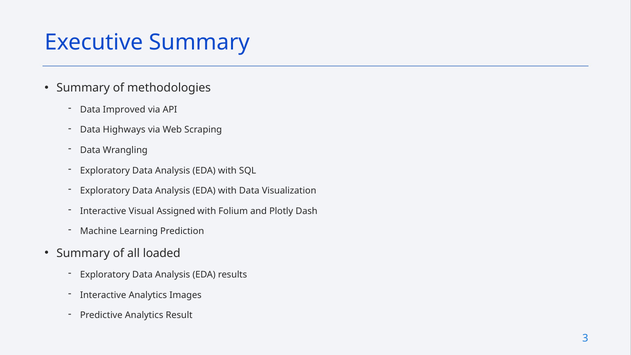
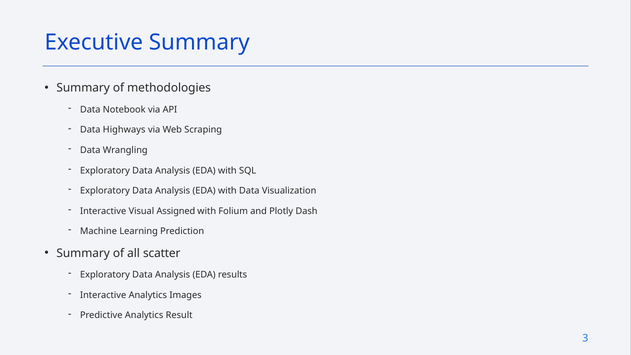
Improved: Improved -> Notebook
loaded: loaded -> scatter
